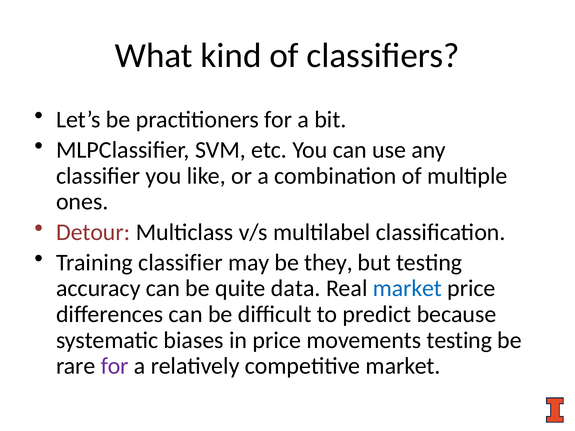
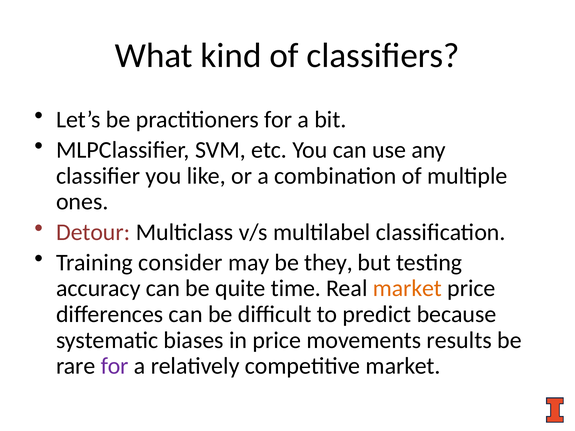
Training classifier: classifier -> consider
data: data -> time
market at (407, 289) colour: blue -> orange
movements testing: testing -> results
